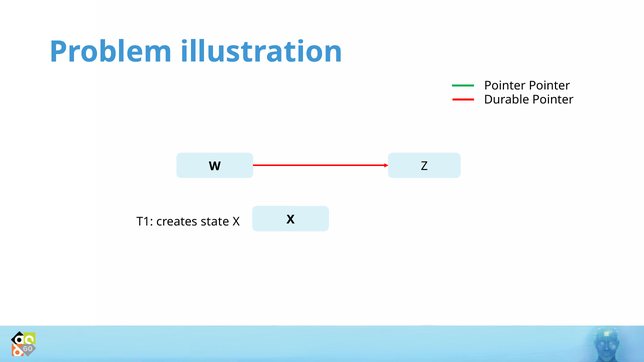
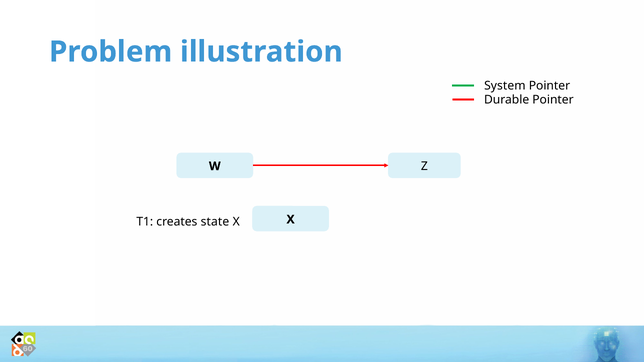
Pointer at (505, 86): Pointer -> System
